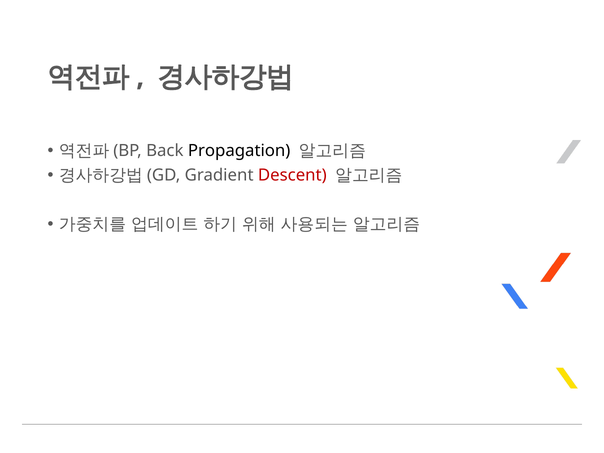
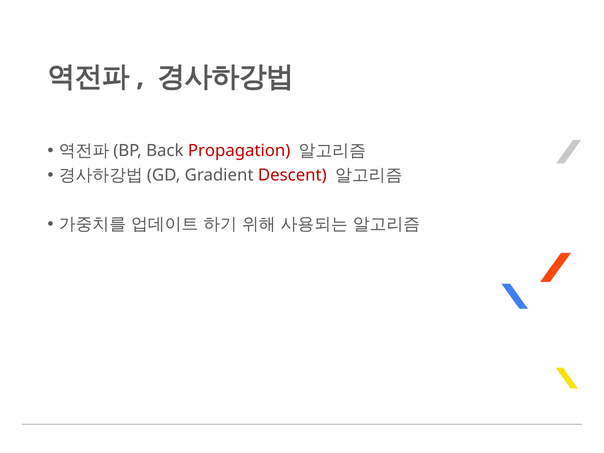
Propagation colour: black -> red
